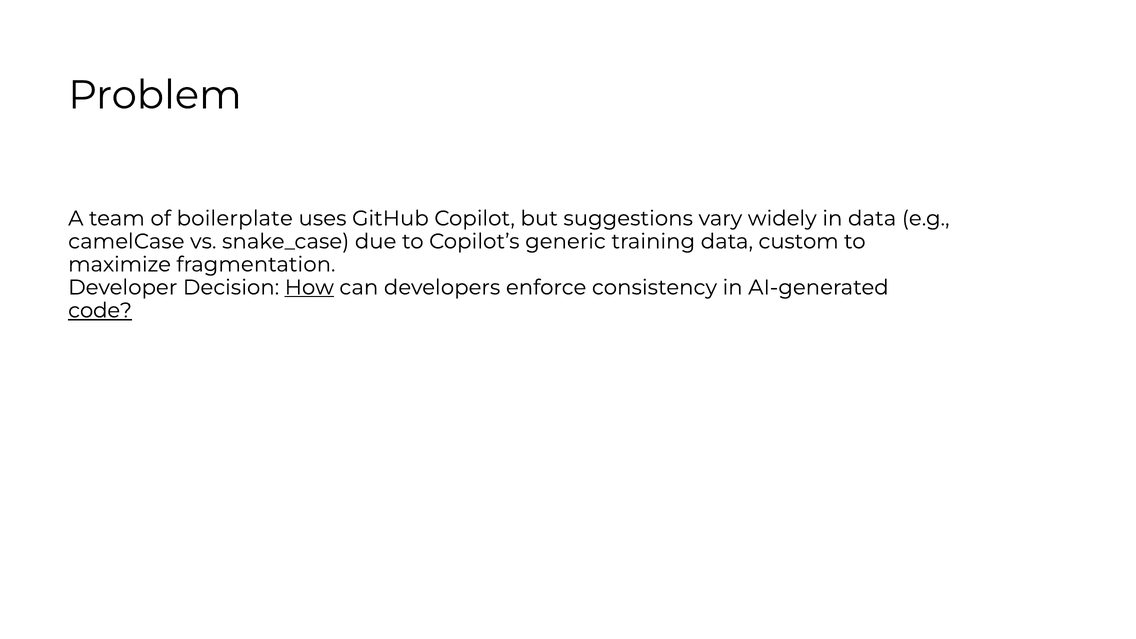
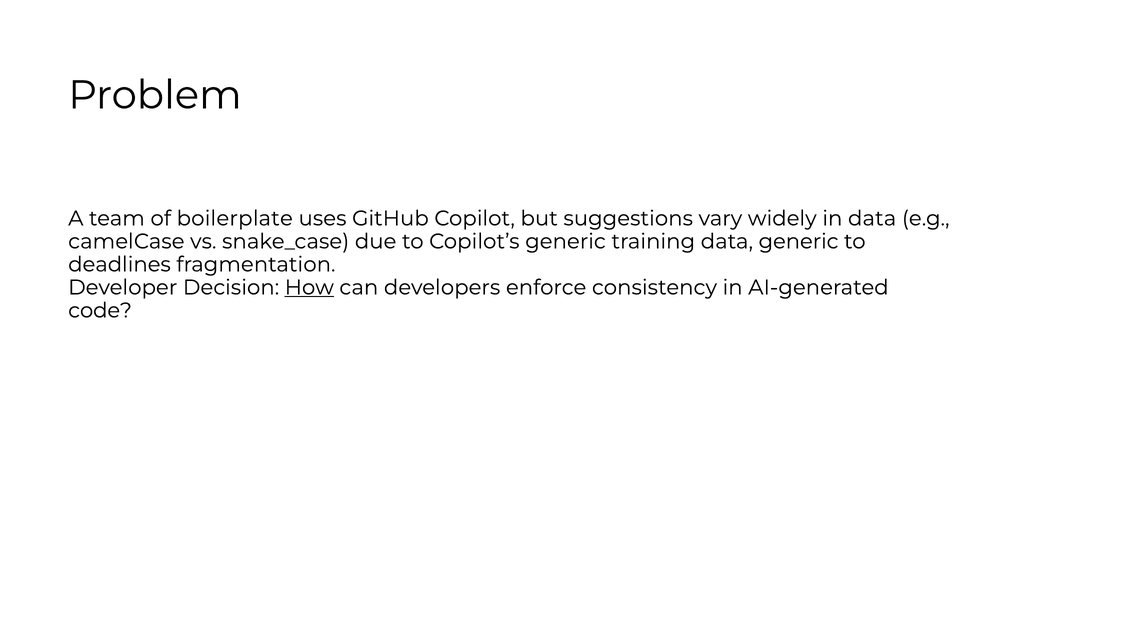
data custom: custom -> generic
maximize: maximize -> deadlines
code underline: present -> none
